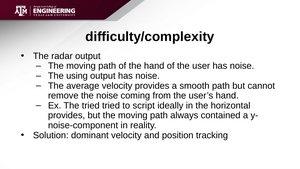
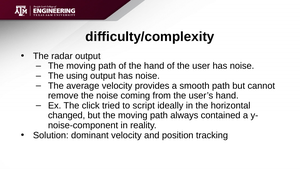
The tried: tried -> click
provides at (67, 115): provides -> changed
